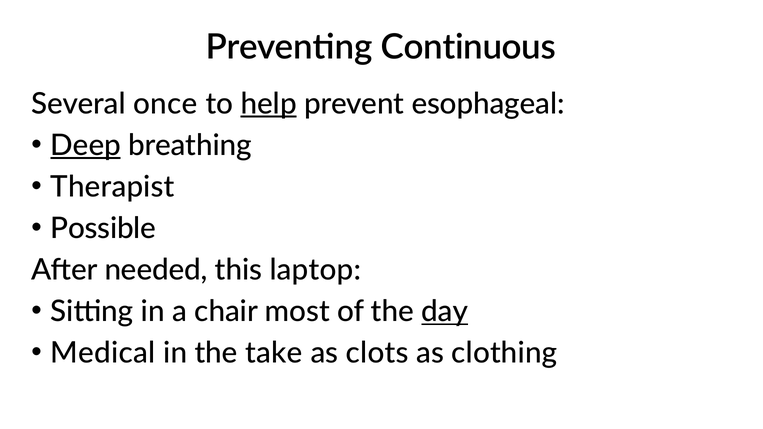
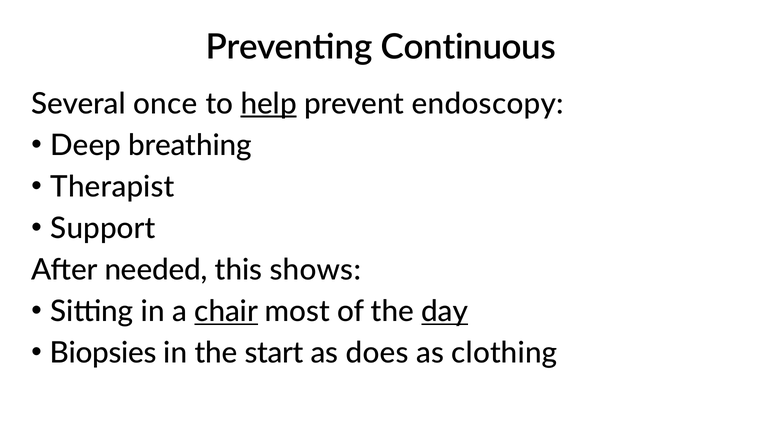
esophageal: esophageal -> endoscopy
Deep underline: present -> none
Possible: Possible -> Support
laptop: laptop -> shows
chair underline: none -> present
Medical: Medical -> Biopsies
take: take -> start
clots: clots -> does
